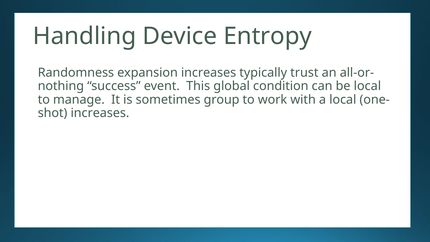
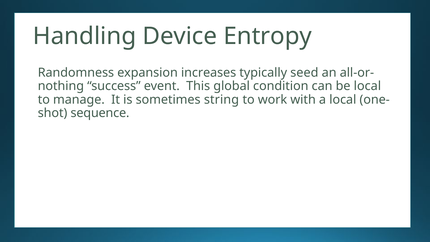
trust: trust -> seed
group: group -> string
increases at (100, 113): increases -> sequence
